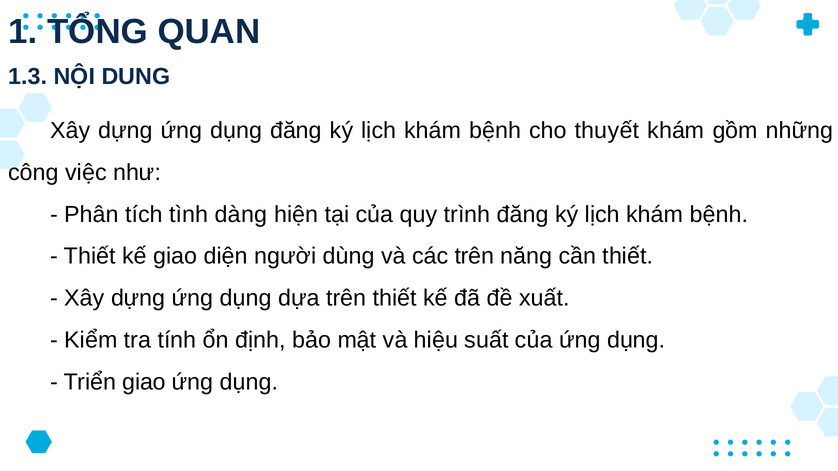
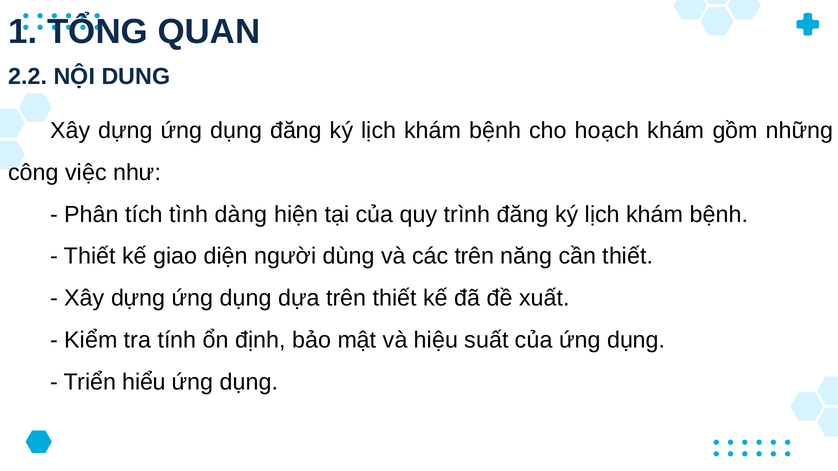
1.3: 1.3 -> 2.2
thuyết: thuyết -> hoạch
Triển giao: giao -> hiểu
